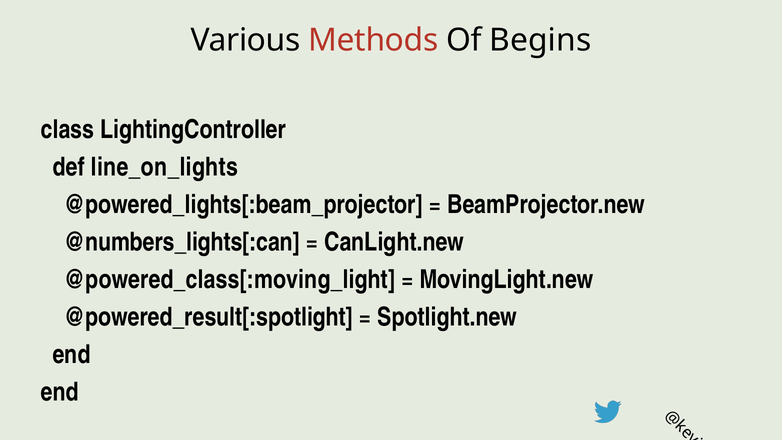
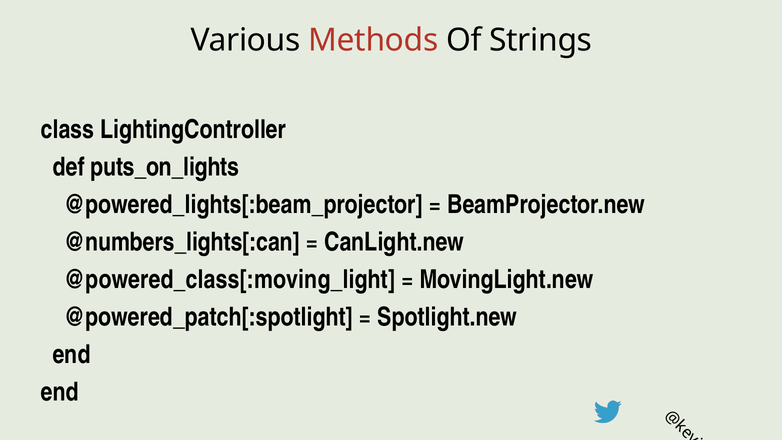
Begins: Begins -> Strings
line_on_lights: line_on_lights -> puts_on_lights
@powered_result[:spotlight: @powered_result[:spotlight -> @powered_patch[:spotlight
